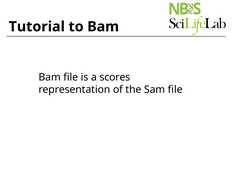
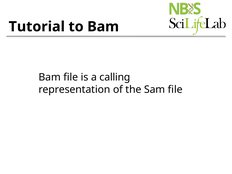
scores: scores -> calling
